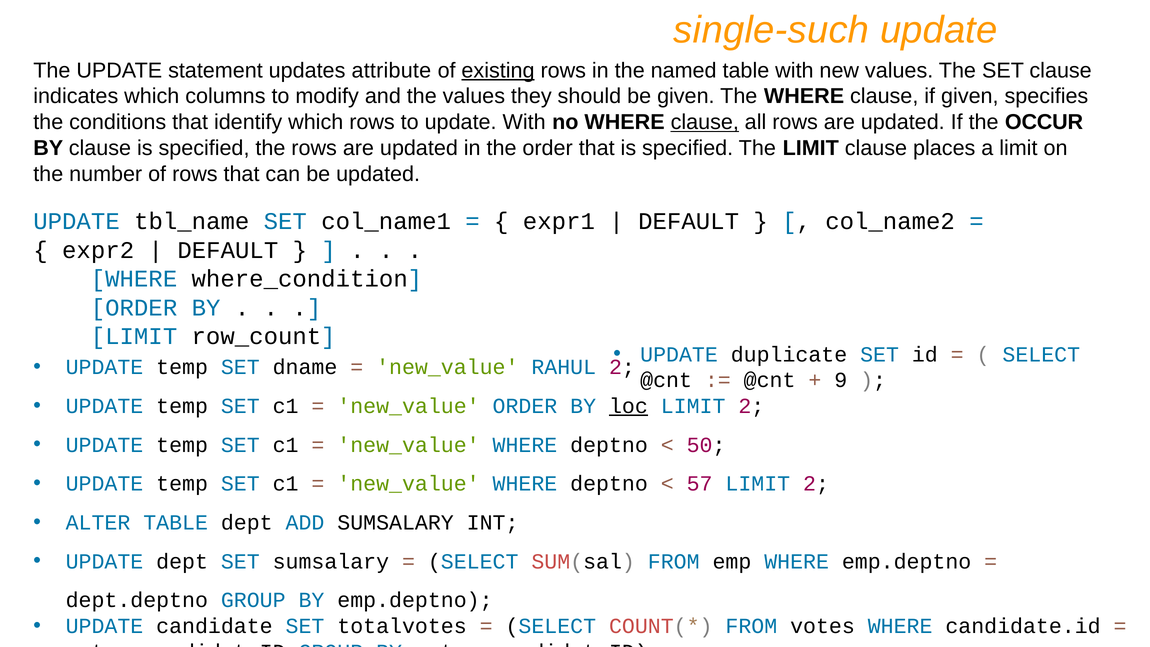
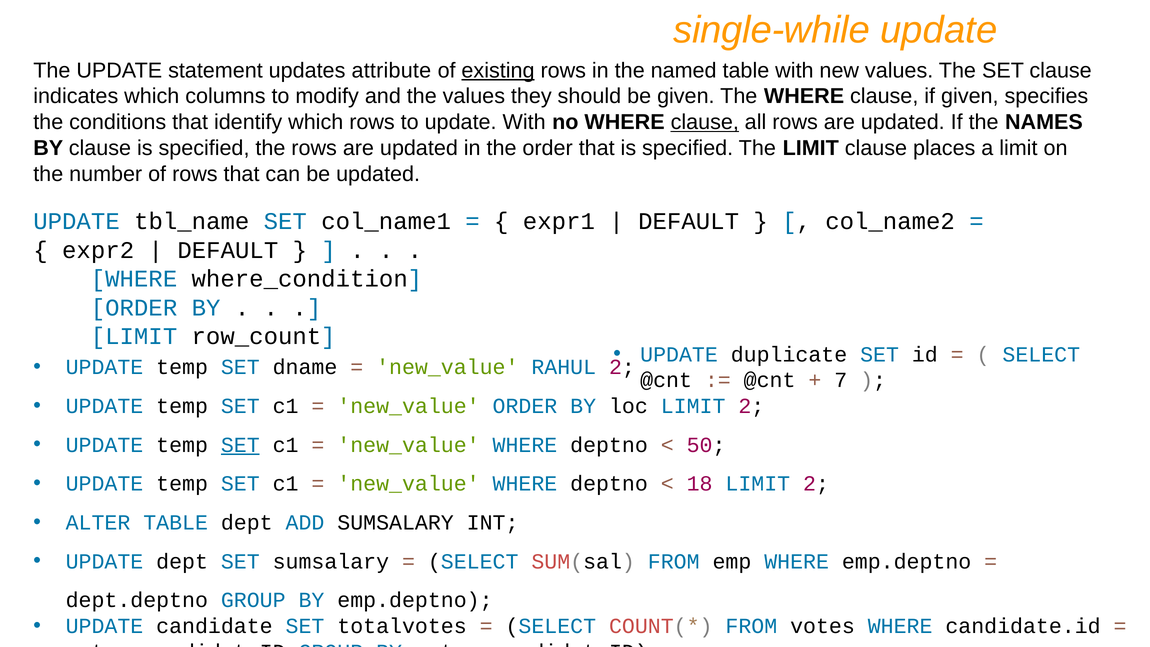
single-such: single-such -> single-while
OCCUR: OCCUR -> NAMES
9: 9 -> 7
loc underline: present -> none
SET at (240, 445) underline: none -> present
57: 57 -> 18
